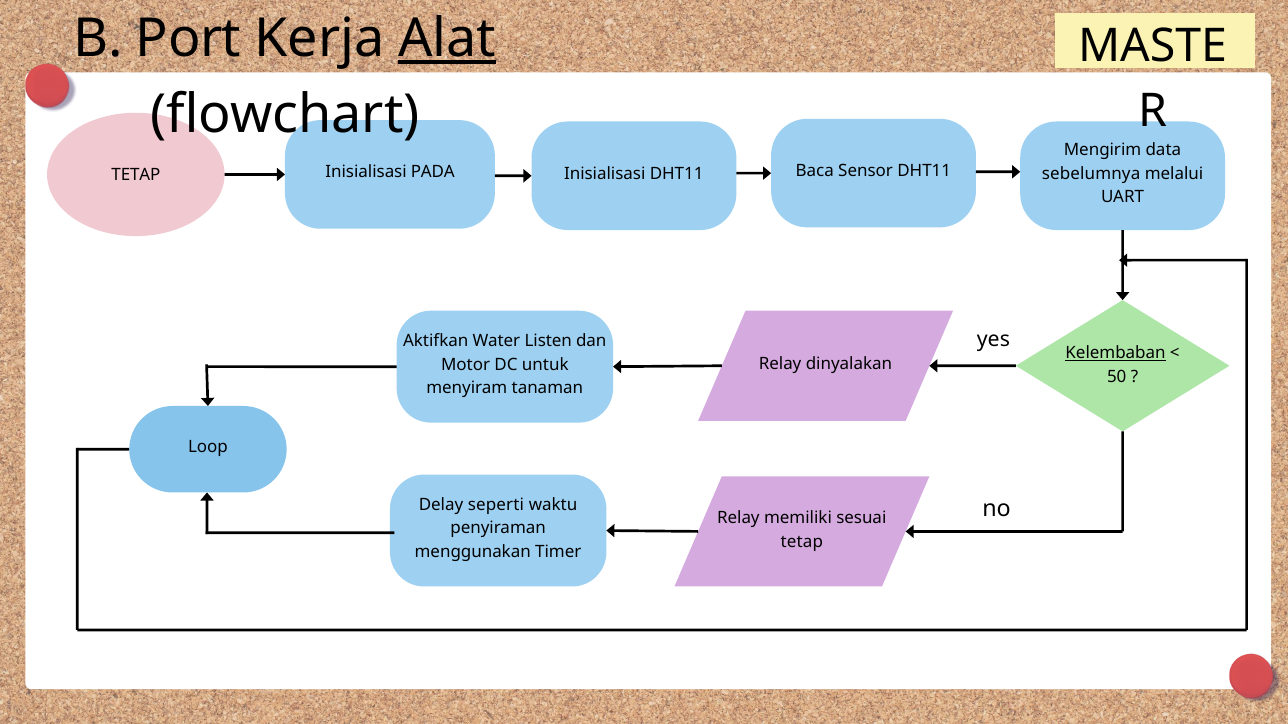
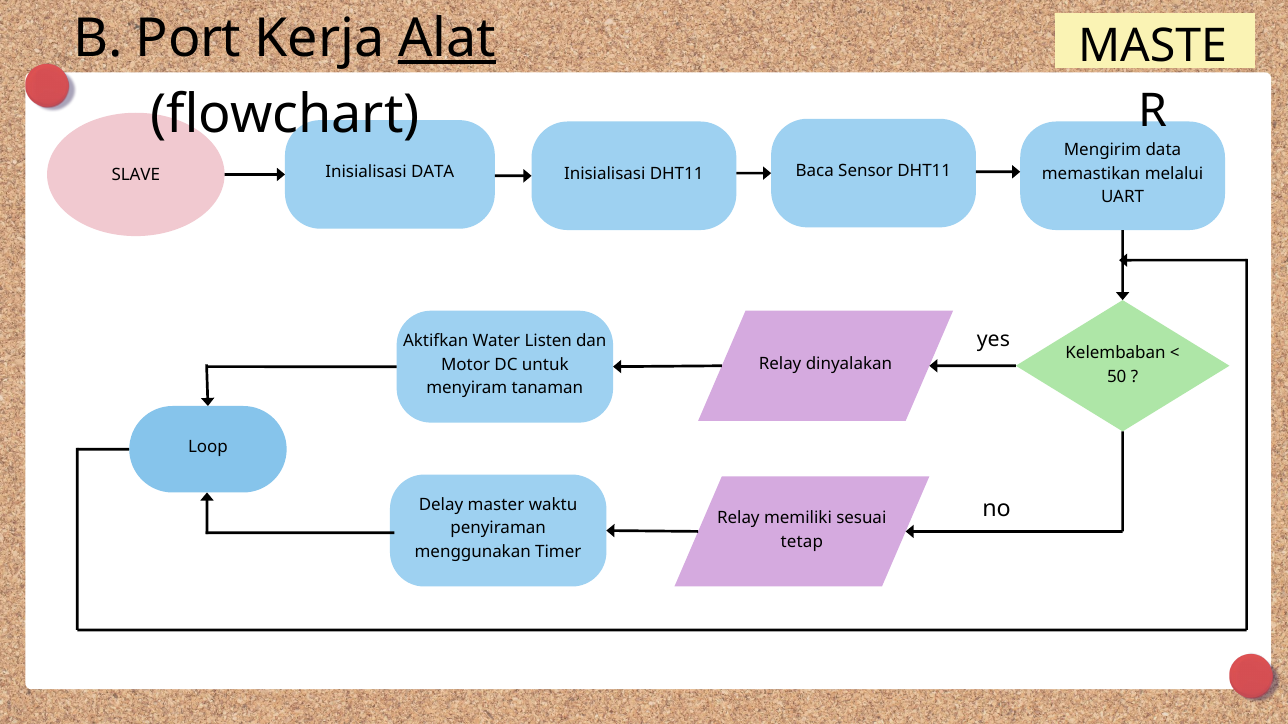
sebelumnya: sebelumnya -> memastikan
TETAP at (136, 175): TETAP -> SLAVE
Inisialisasi PADA: PADA -> DATA
Kelembaban underline: present -> none
seperti: seperti -> master
